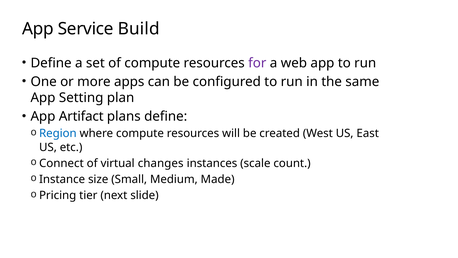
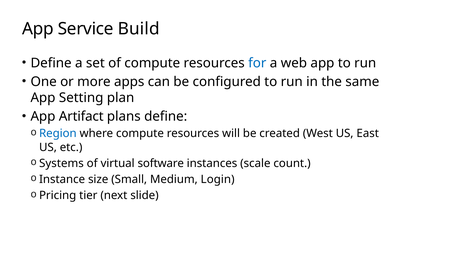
for colour: purple -> blue
Connect: Connect -> Systems
changes: changes -> software
Made: Made -> Login
